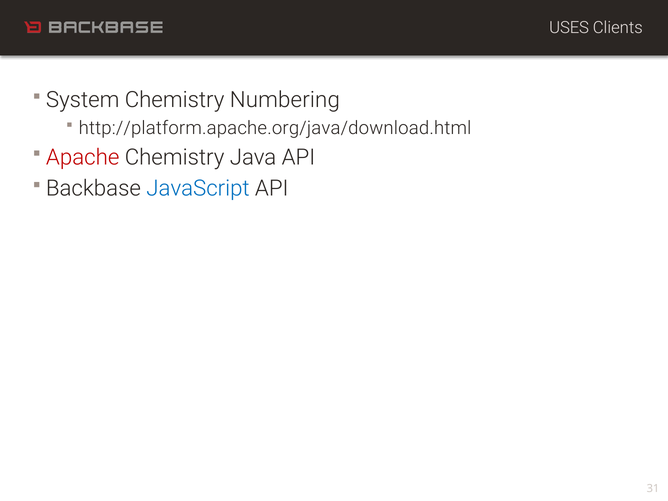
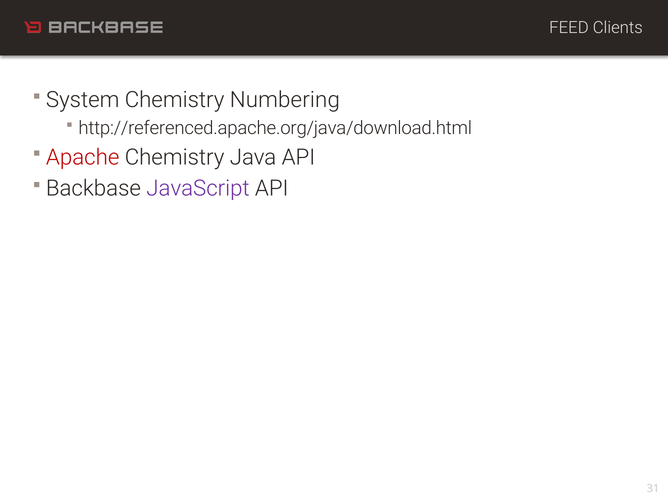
USES: USES -> FEED
http://platform.apache.org/java/download.html: http://platform.apache.org/java/download.html -> http://referenced.apache.org/java/download.html
JavaScript colour: blue -> purple
